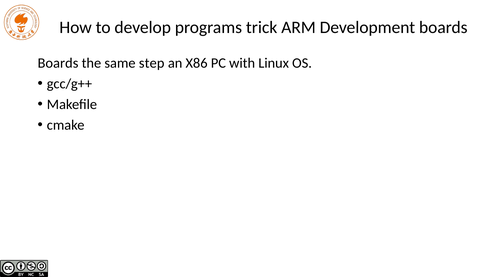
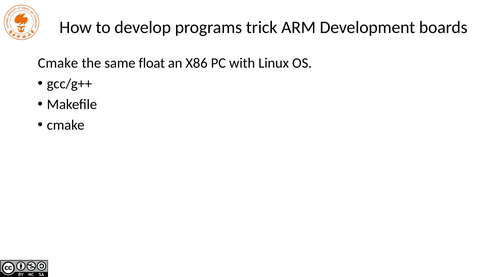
Boards at (58, 63): Boards -> Cmake
step: step -> float
